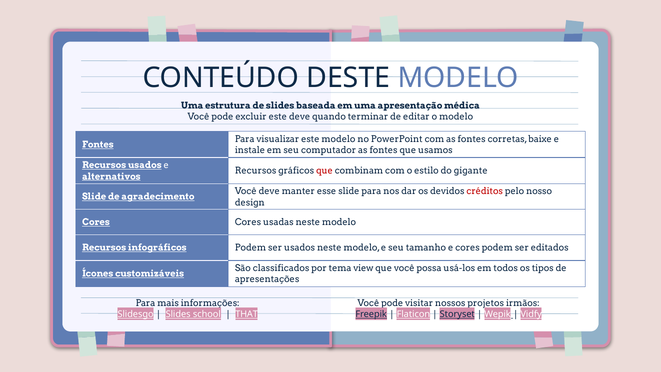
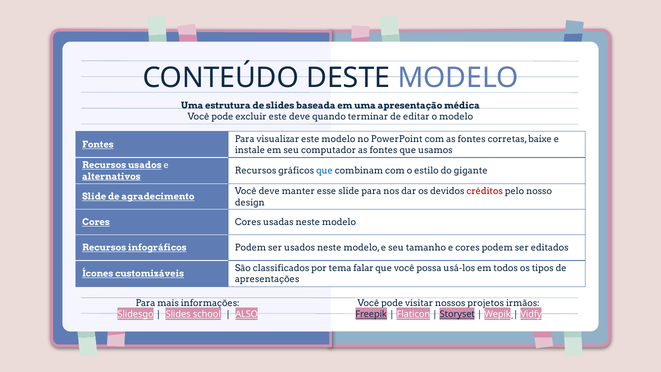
que at (324, 171) colour: red -> blue
view: view -> falar
THAT: THAT -> ALSO
